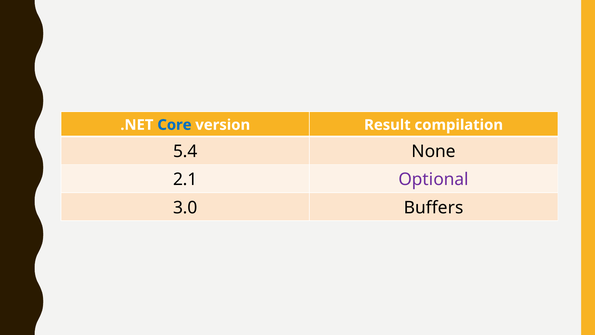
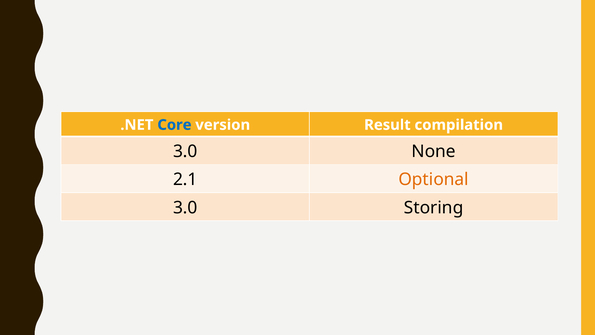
5.4 at (185, 151): 5.4 -> 3.0
Optional colour: purple -> orange
Buffers: Buffers -> Storing
